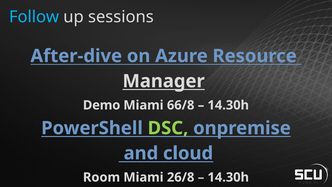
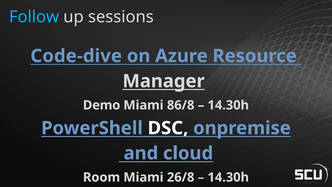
After-dive: After-dive -> Code-dive
66/8: 66/8 -> 86/8
DSC colour: light green -> white
